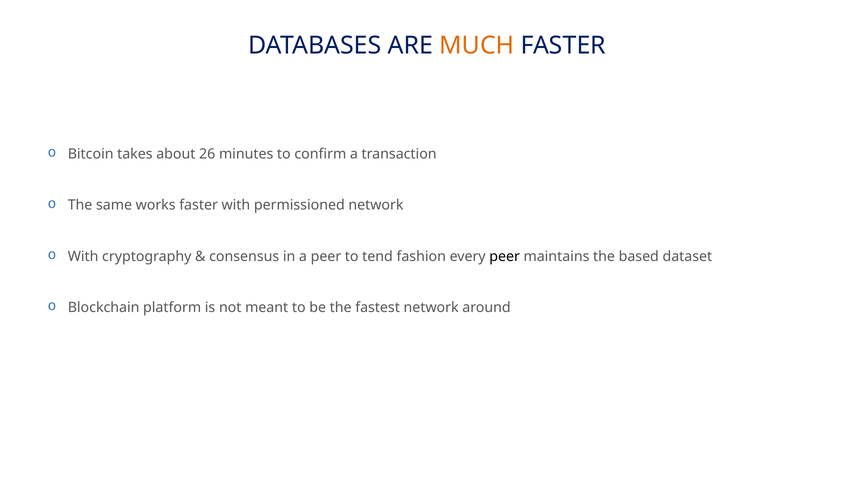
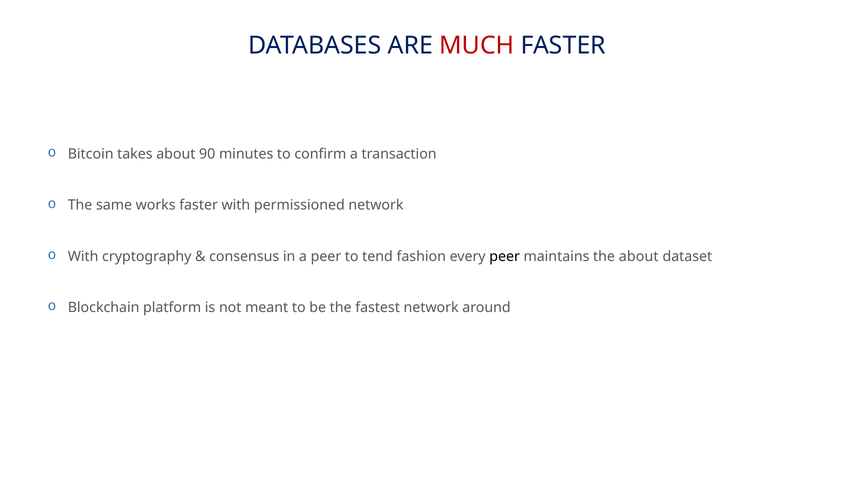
MUCH colour: orange -> red
26: 26 -> 90
the based: based -> about
